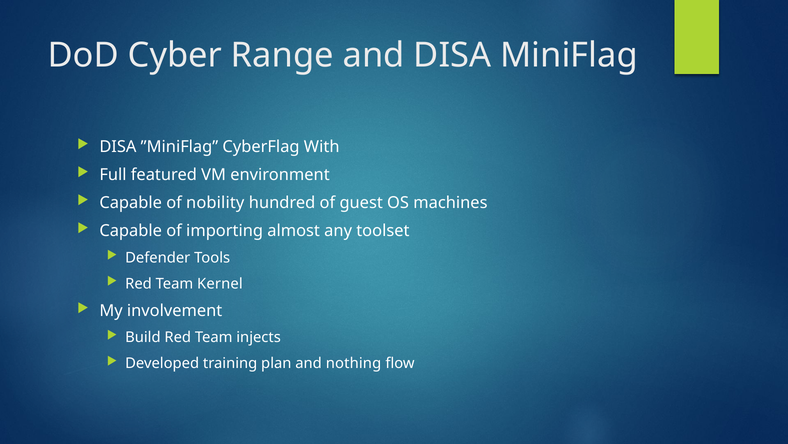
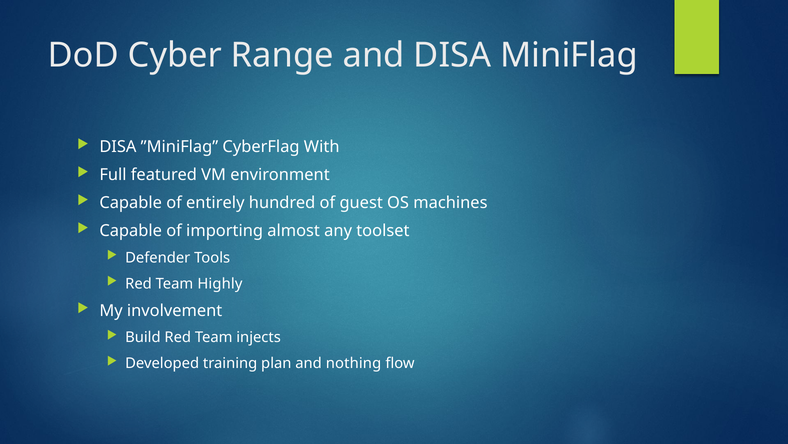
nobility: nobility -> entirely
Kernel: Kernel -> Highly
